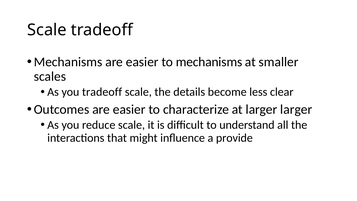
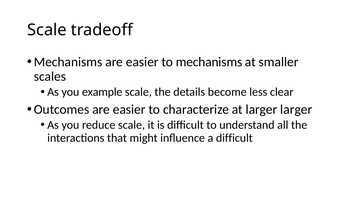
you tradeoff: tradeoff -> example
a provide: provide -> difficult
